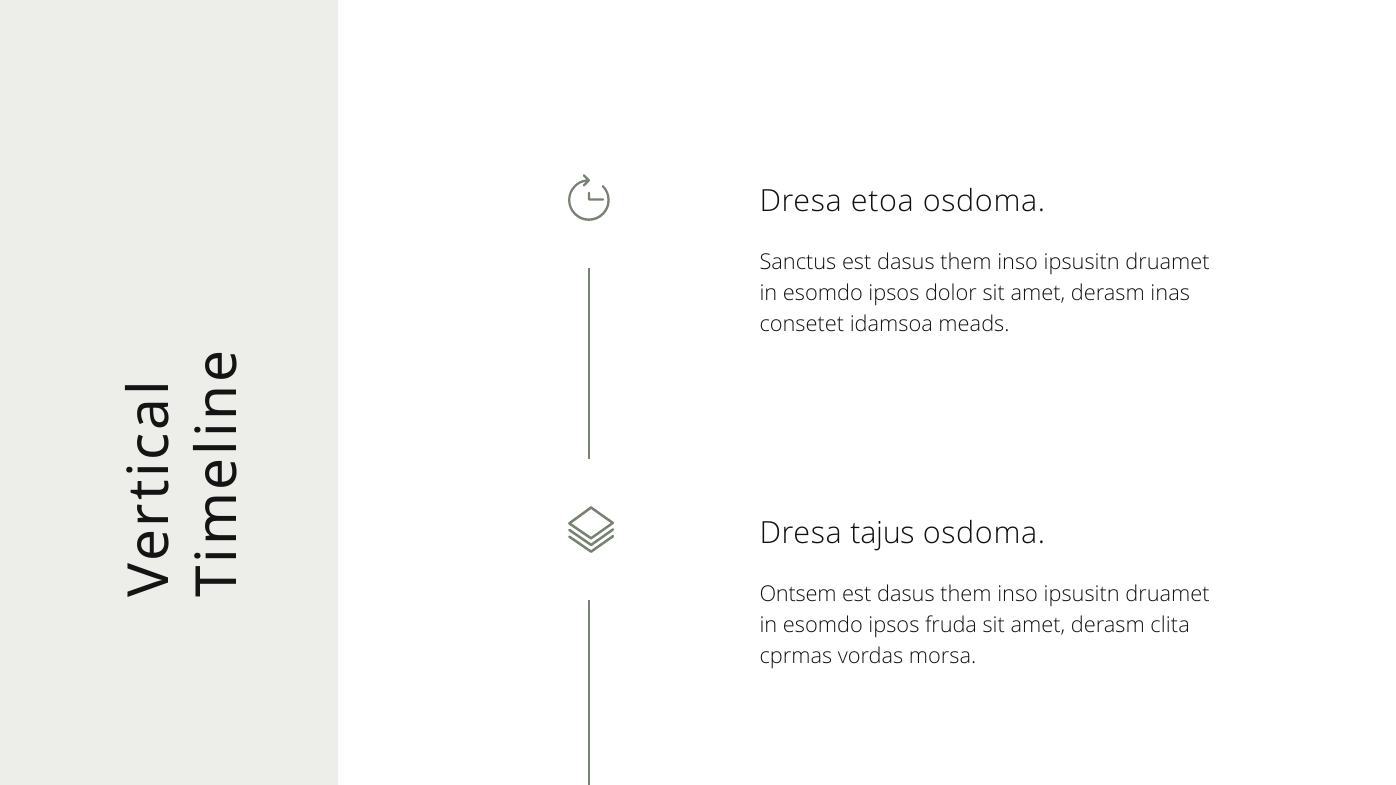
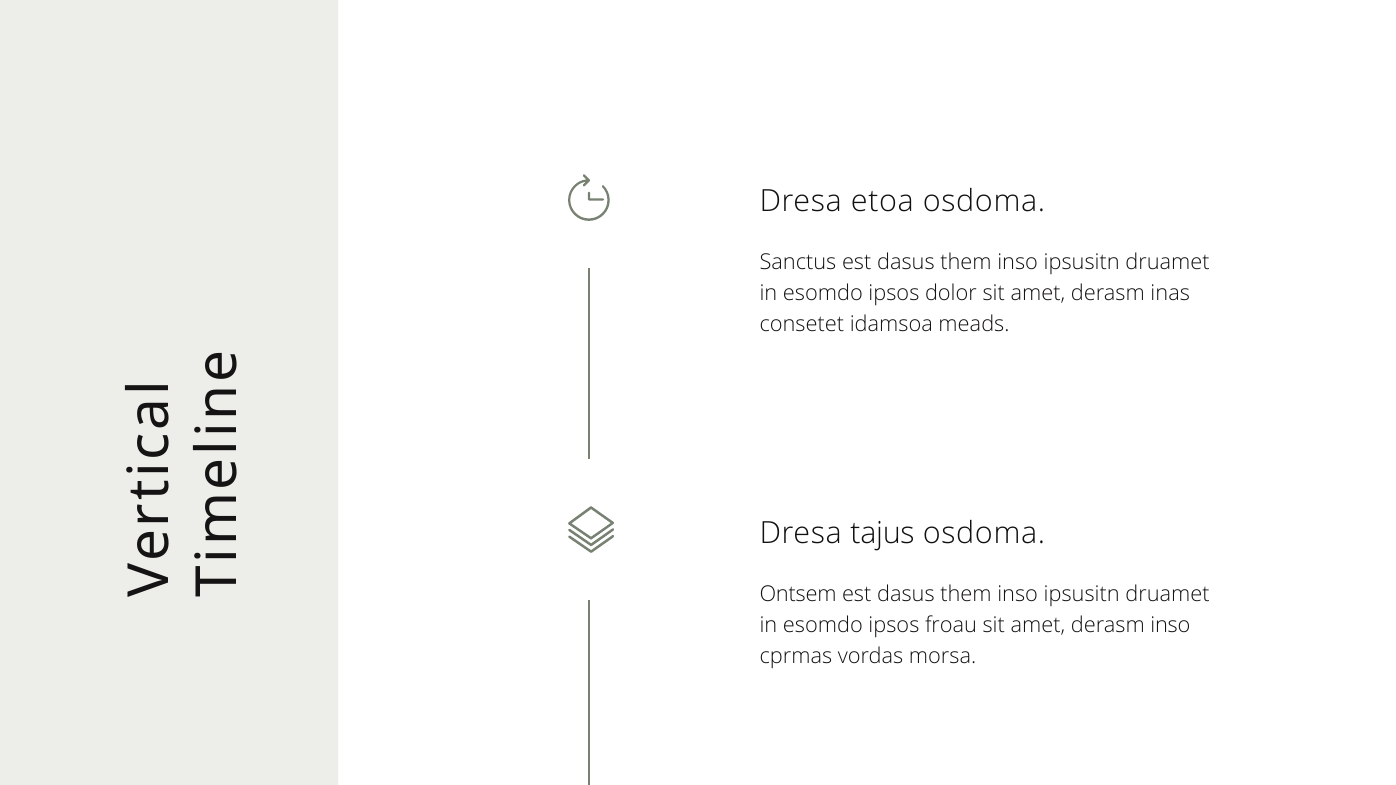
fruda: fruda -> froau
derasm clita: clita -> inso
